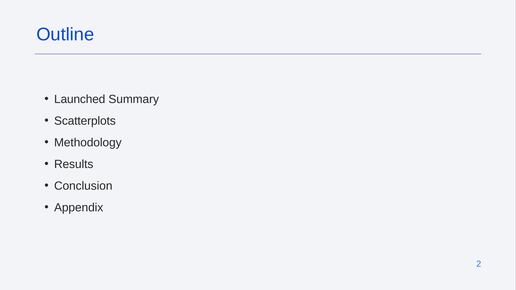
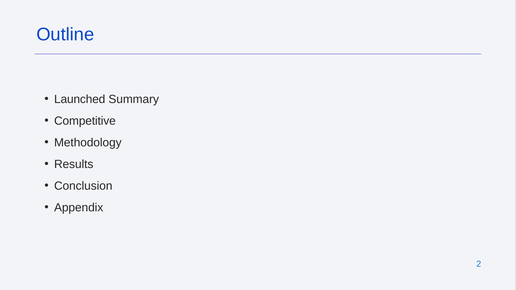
Scatterplots: Scatterplots -> Competitive
